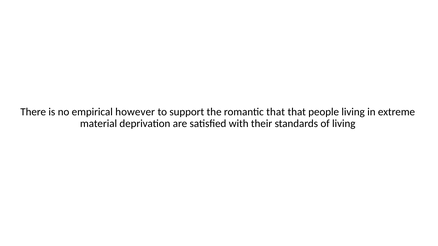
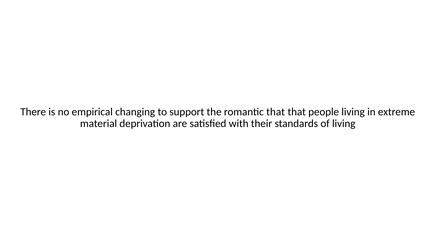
however: however -> changing
